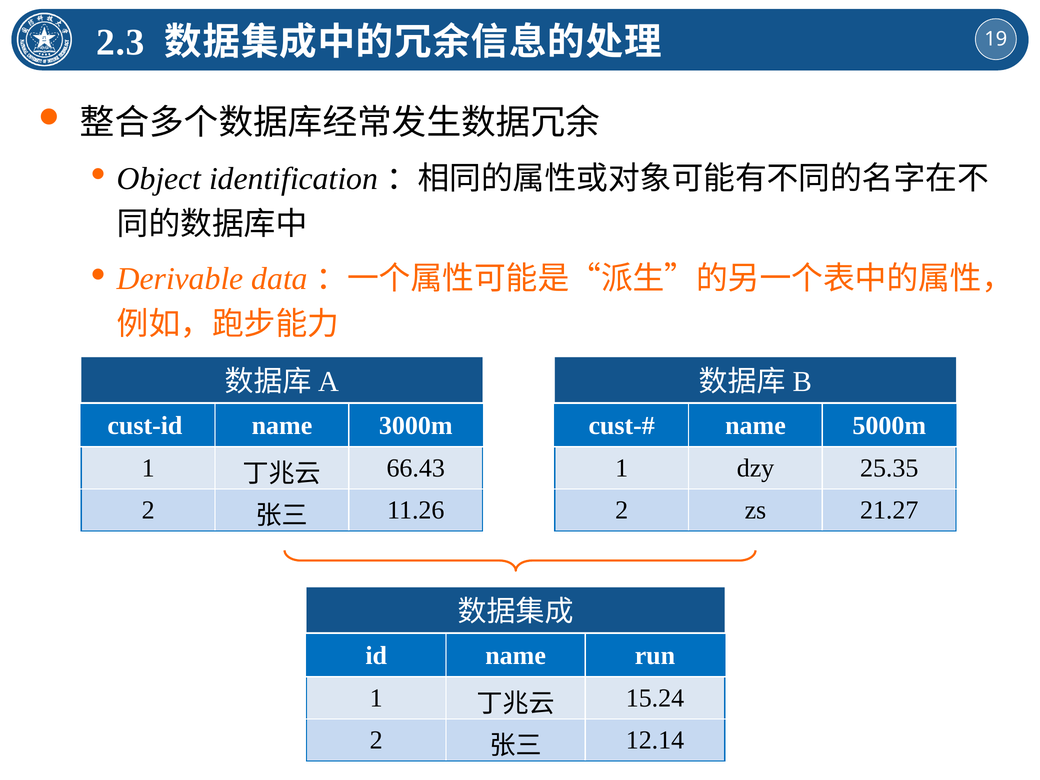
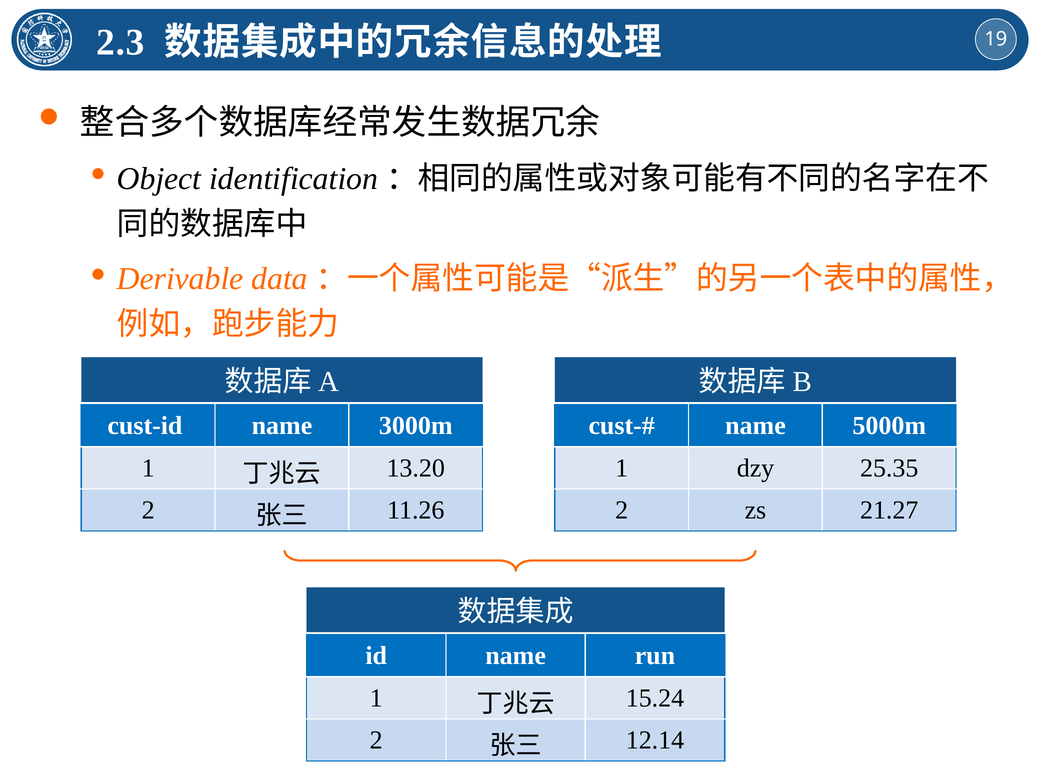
66.43: 66.43 -> 13.20
